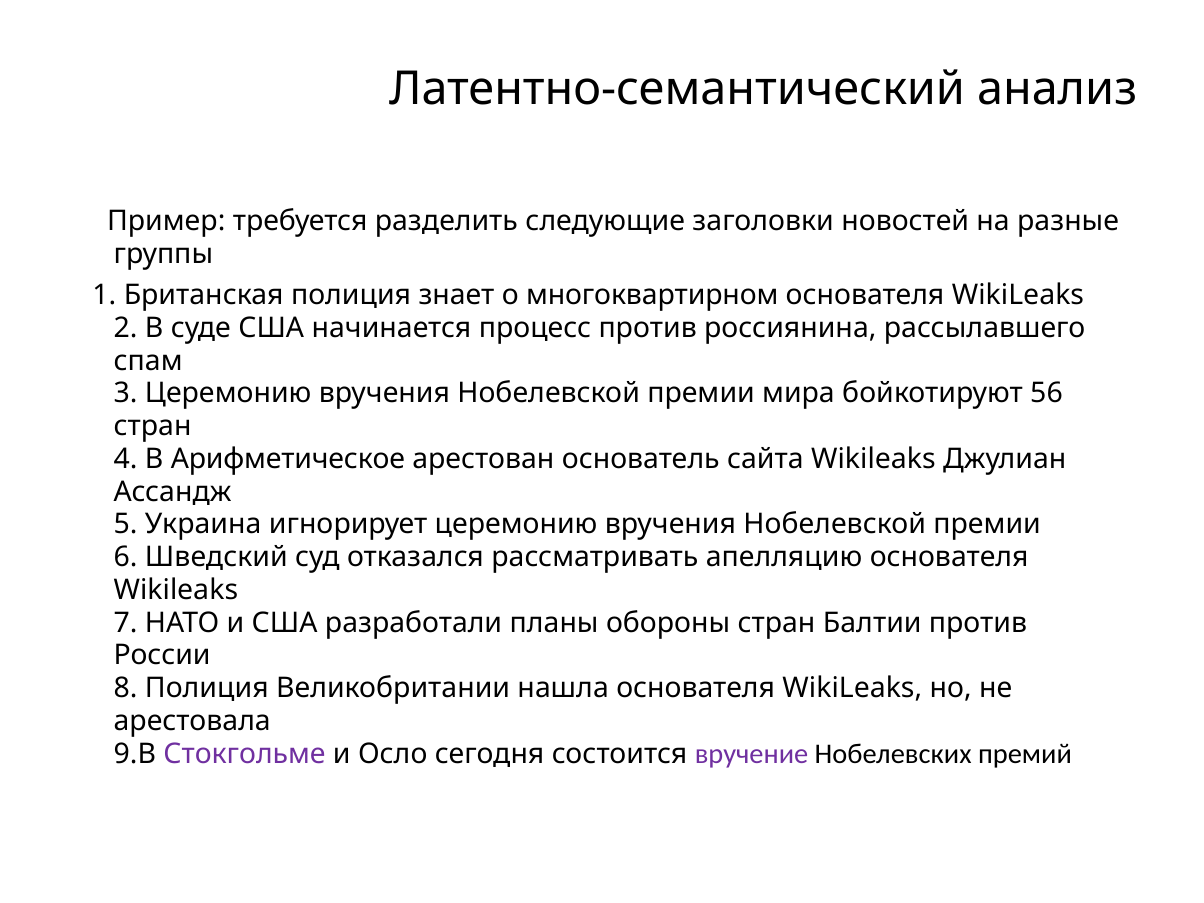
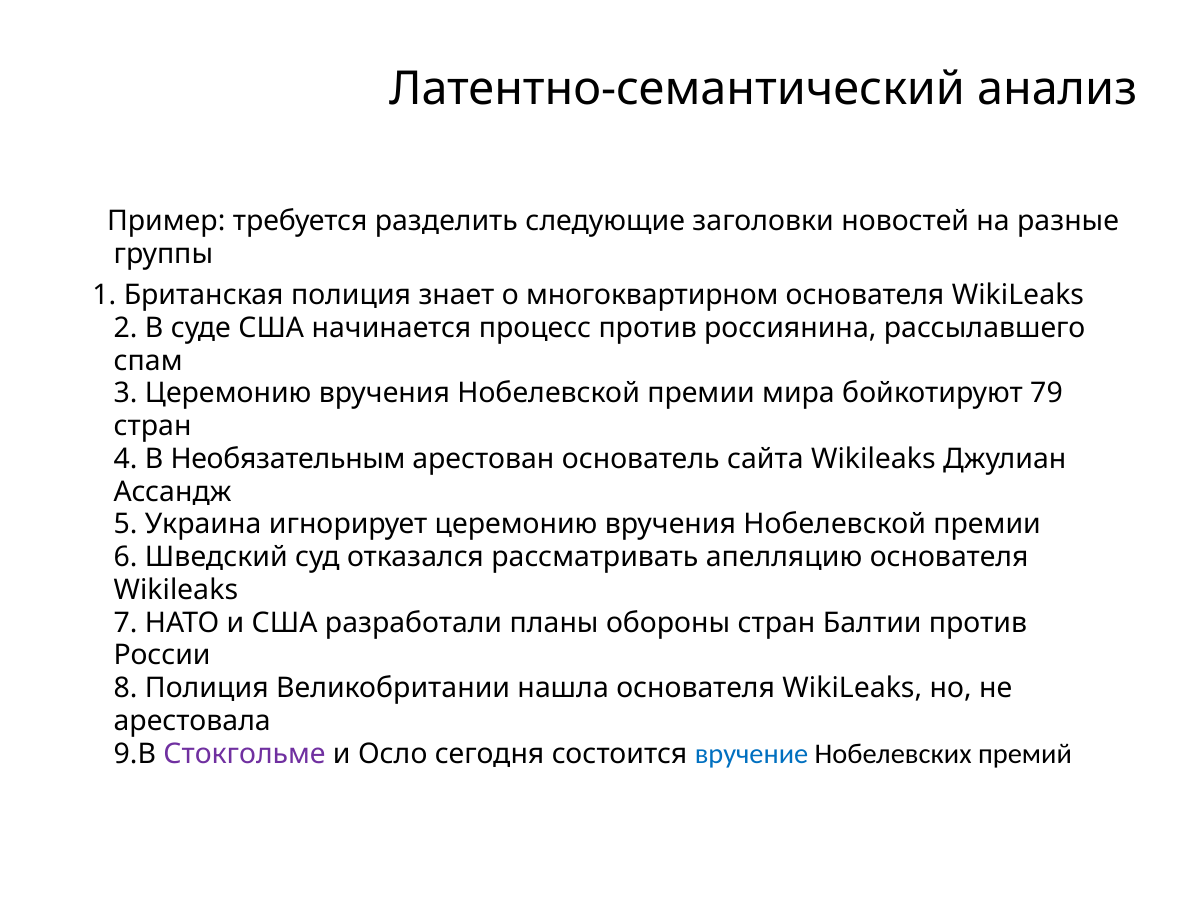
56: 56 -> 79
Арифметическое: Арифметическое -> Необязательным
вручение colour: purple -> blue
